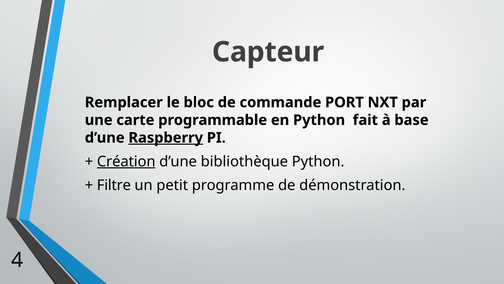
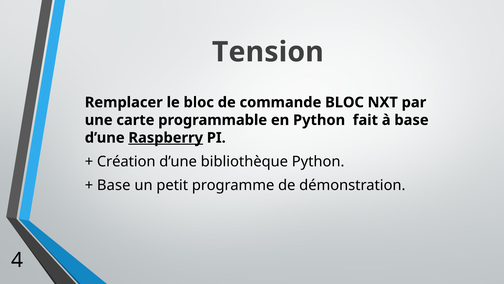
Capteur: Capteur -> Tension
commande PORT: PORT -> BLOC
Création underline: present -> none
Filtre at (114, 185): Filtre -> Base
